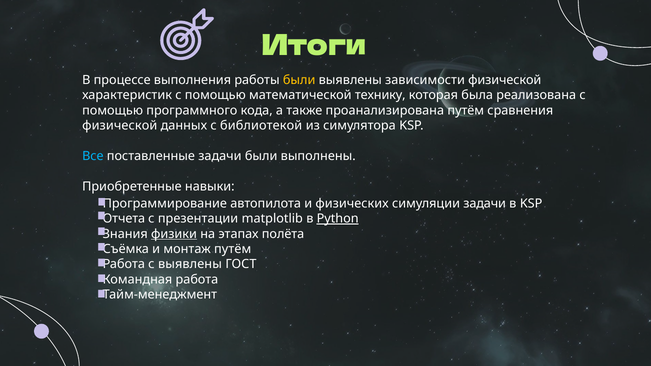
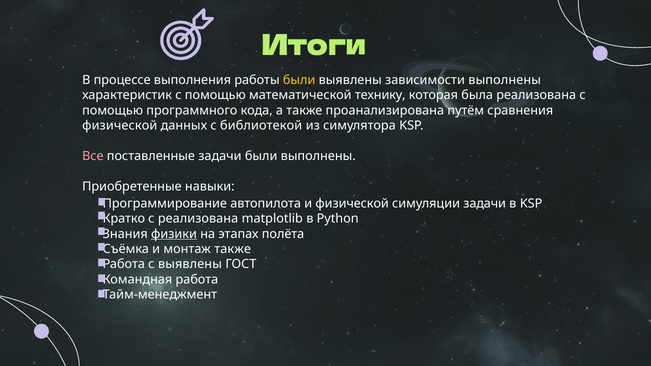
зависимости физической: физической -> выполнены
Все colour: light blue -> pink
и физических: физических -> физической
Отчета: Отчета -> Кратко
с презентации: презентации -> реализована
Python underline: present -> none
монтаж путём: путём -> также
